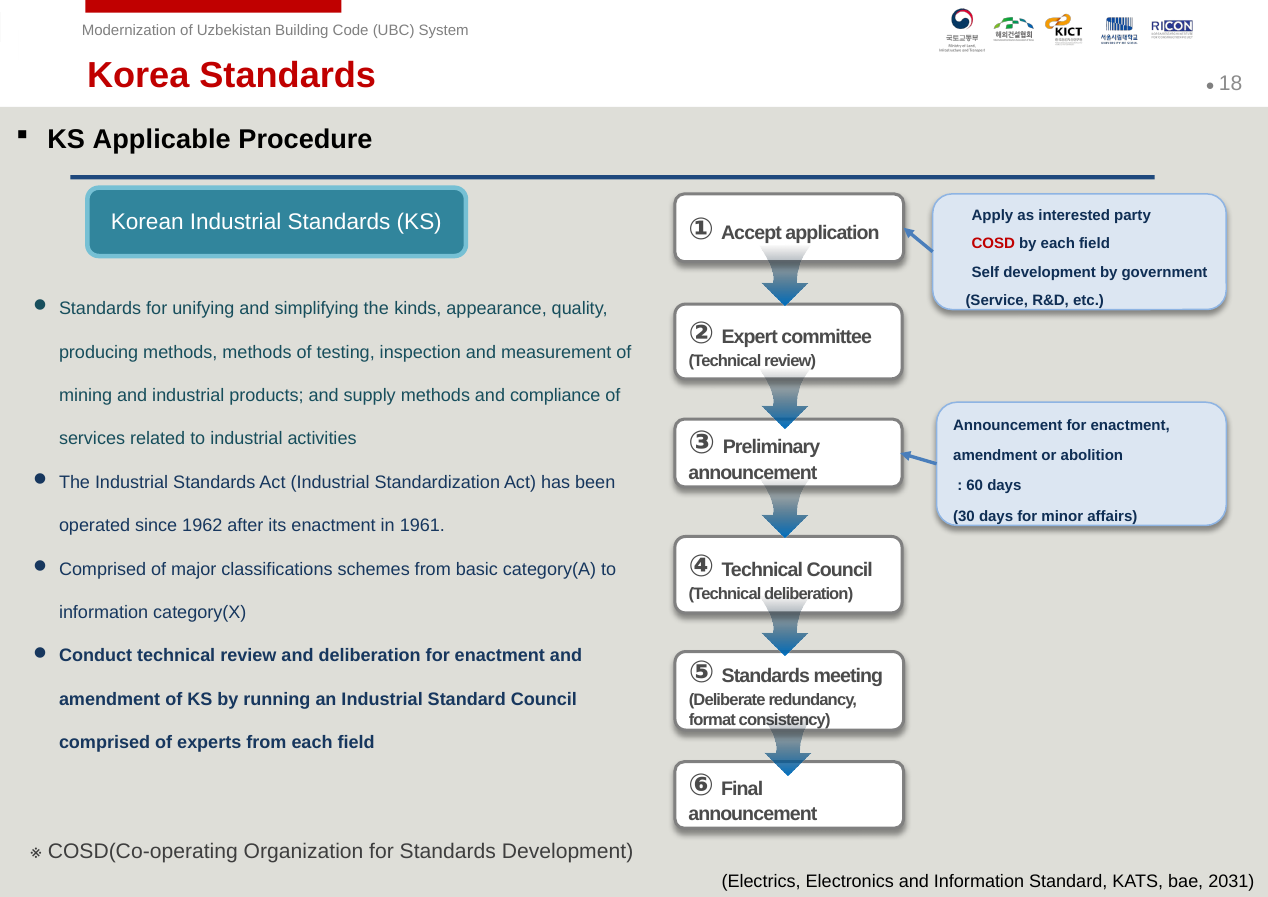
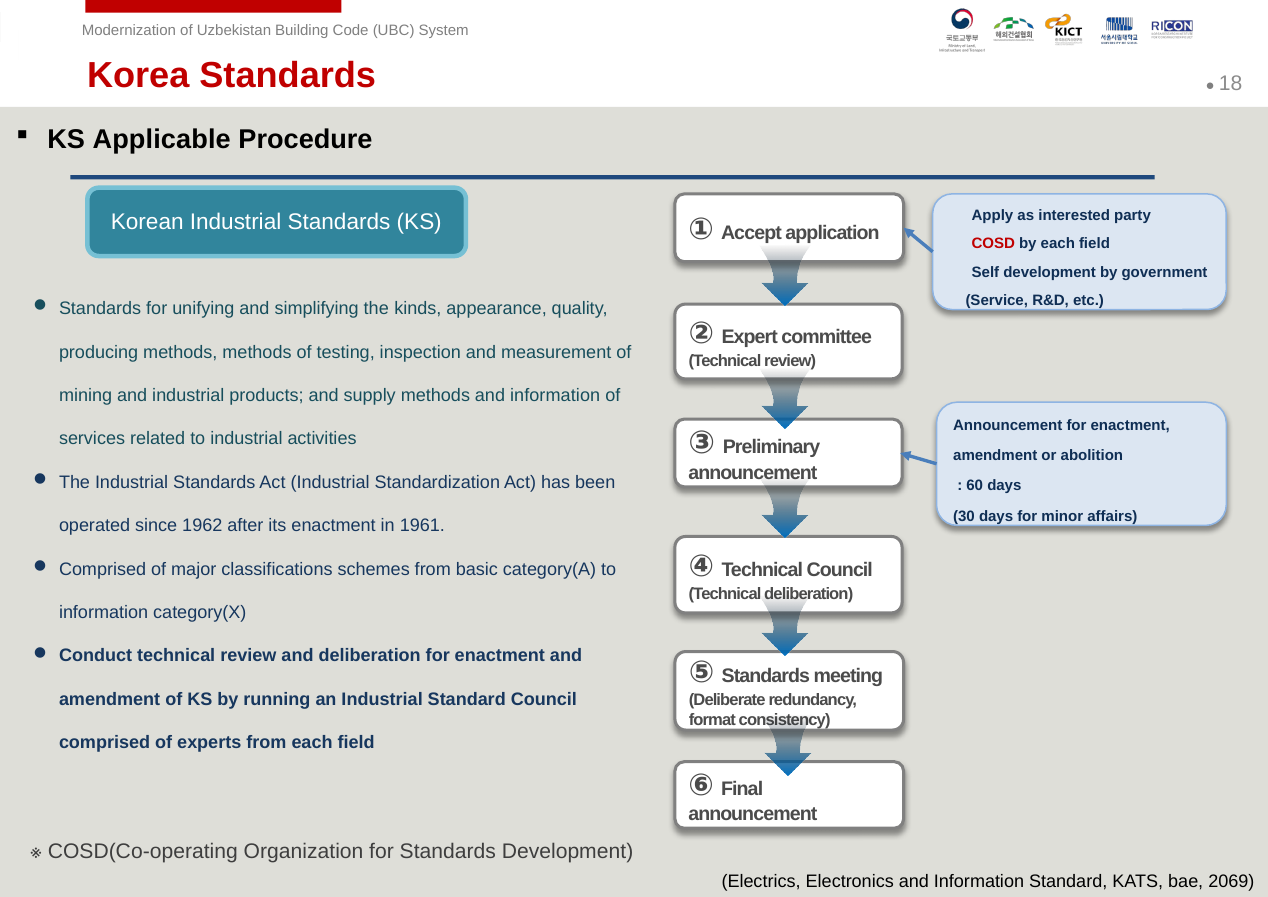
methods and compliance: compliance -> information
2031: 2031 -> 2069
